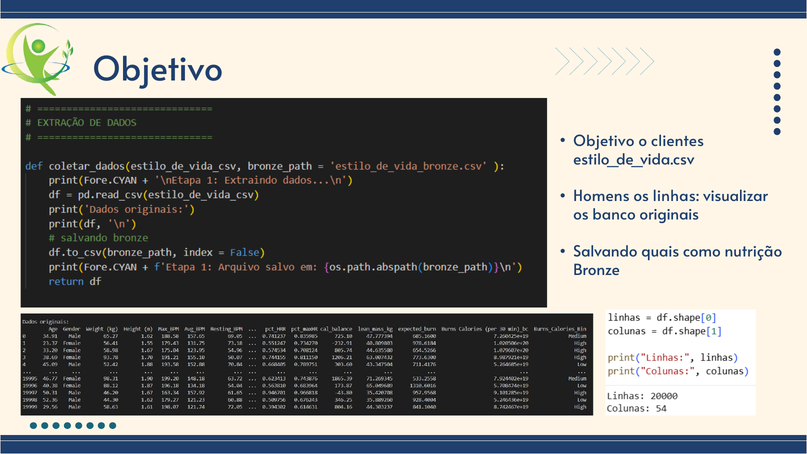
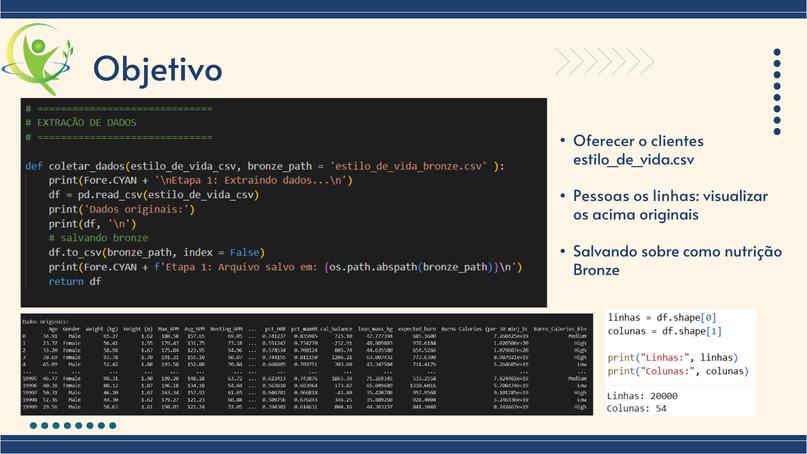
Objetivo at (604, 141): Objetivo -> Oferecer
Homens: Homens -> Pessoas
banco: banco -> acima
quais: quais -> sobre
